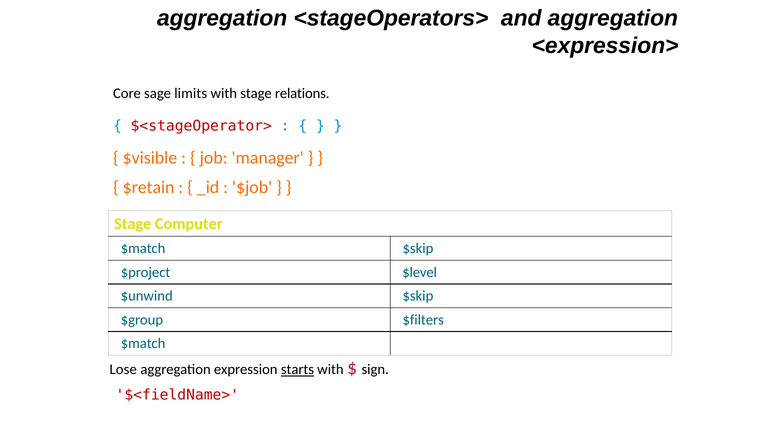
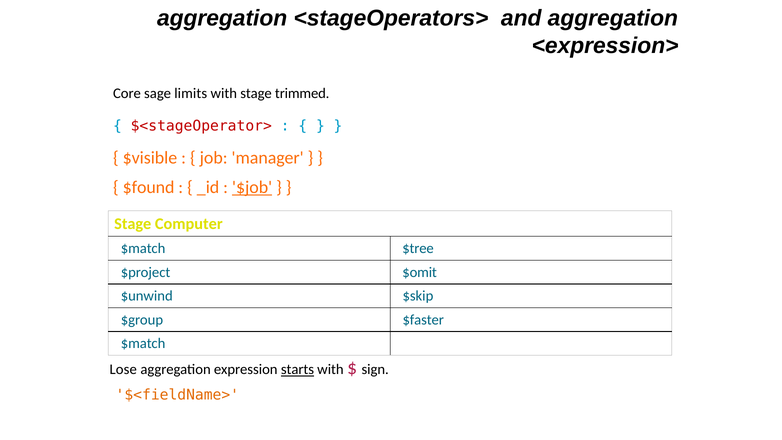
relations: relations -> trimmed
$retain: $retain -> $found
$job underline: none -> present
$match $skip: $skip -> $tree
$level: $level -> $omit
$filters: $filters -> $faster
$<fieldName> colour: red -> orange
